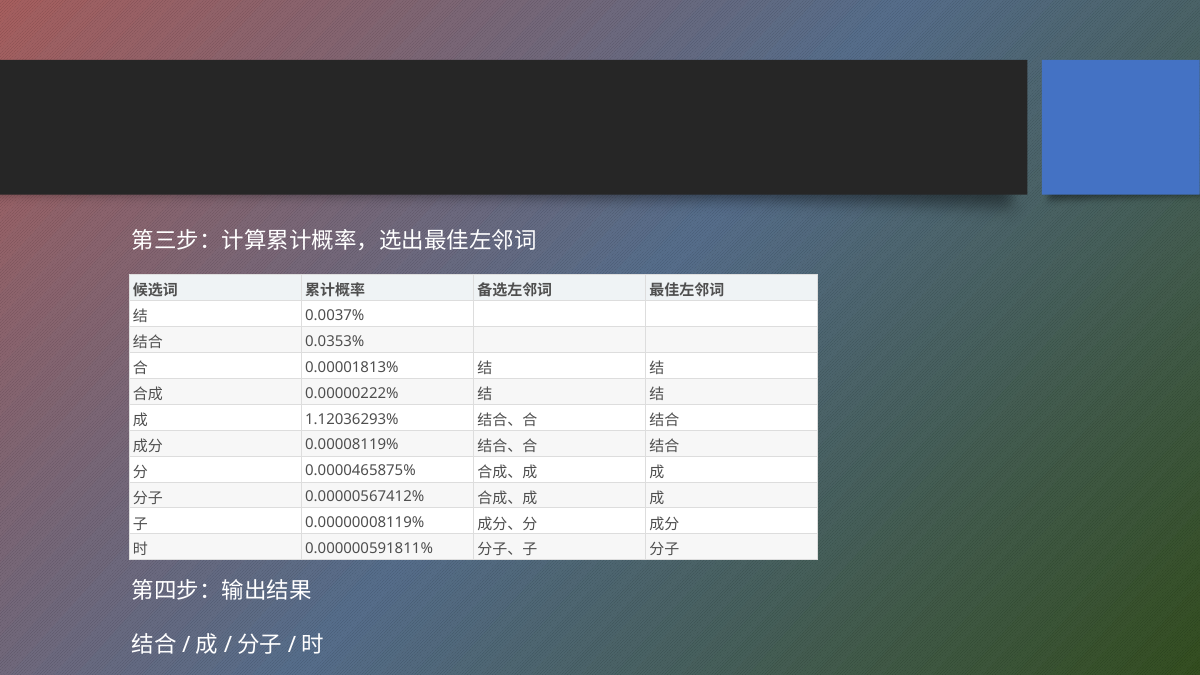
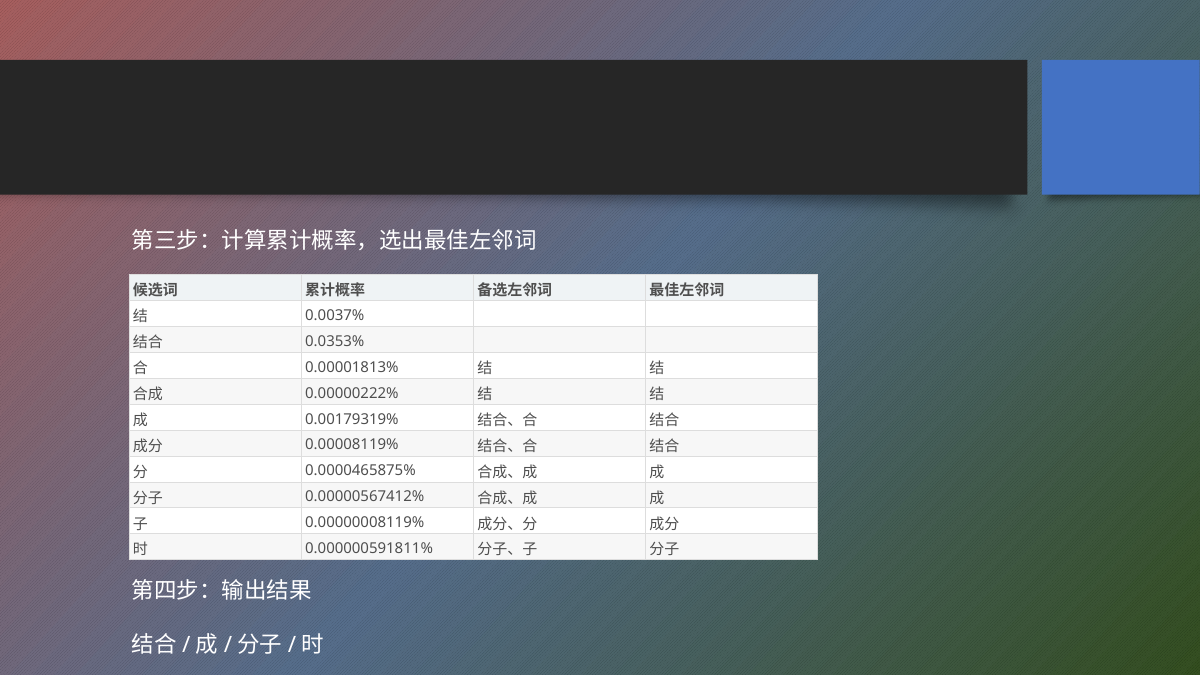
1.12036293%: 1.12036293% -> 0.00179319%
